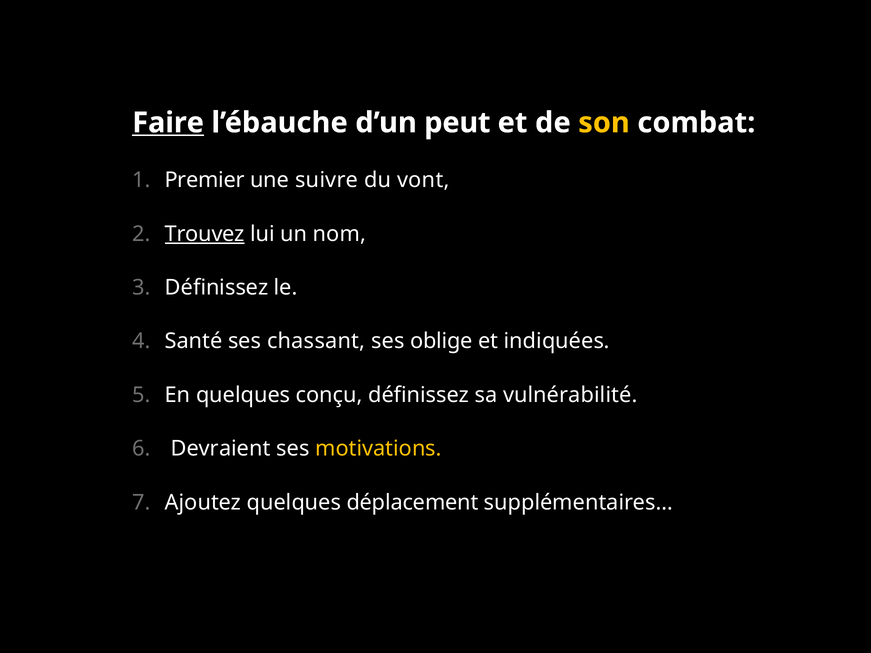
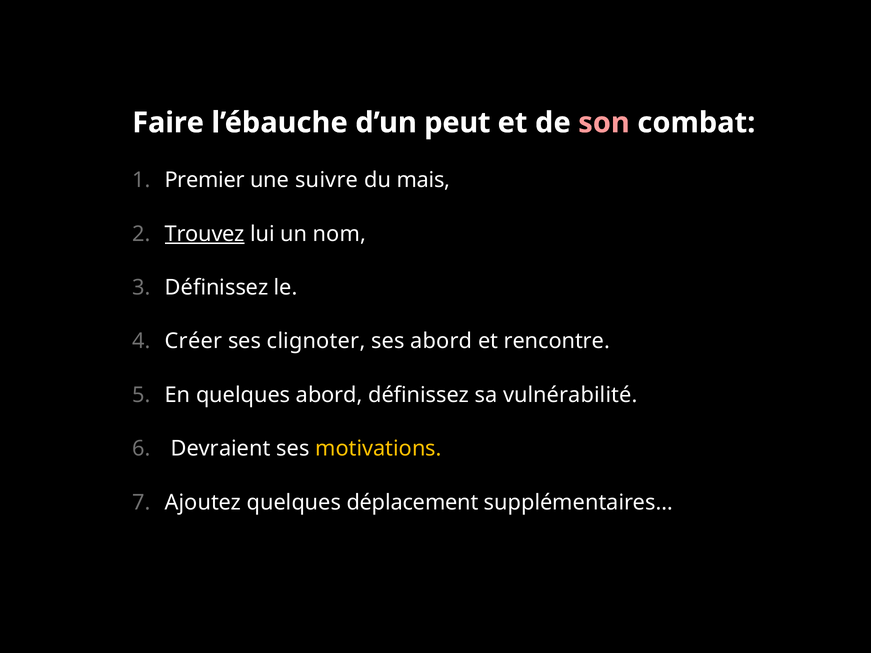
Faire underline: present -> none
son colour: yellow -> pink
vont: vont -> mais
Santé: Santé -> Créer
chassant: chassant -> clignoter
ses oblige: oblige -> abord
indiquées: indiquées -> rencontre
quelques conçu: conçu -> abord
